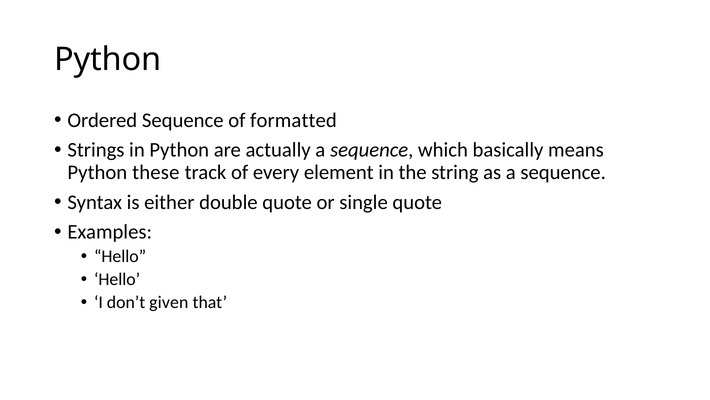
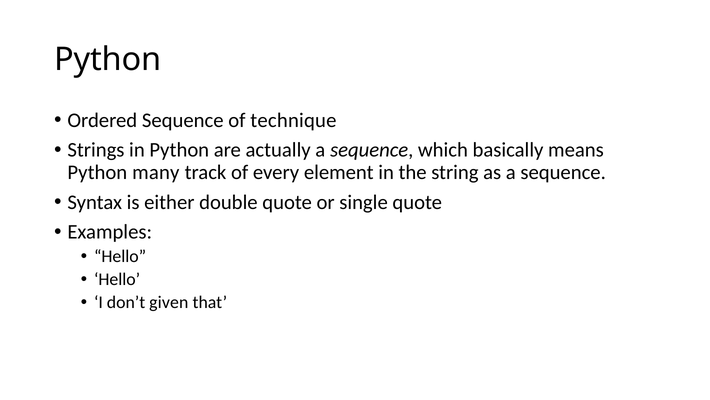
formatted: formatted -> technique
these: these -> many
